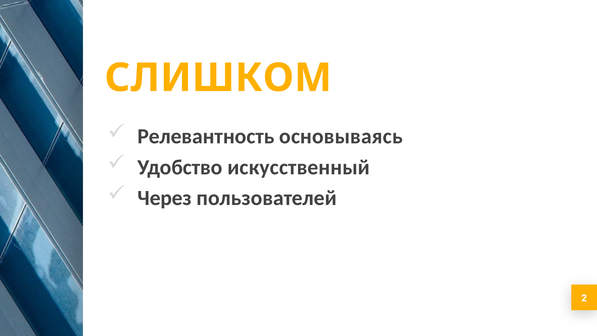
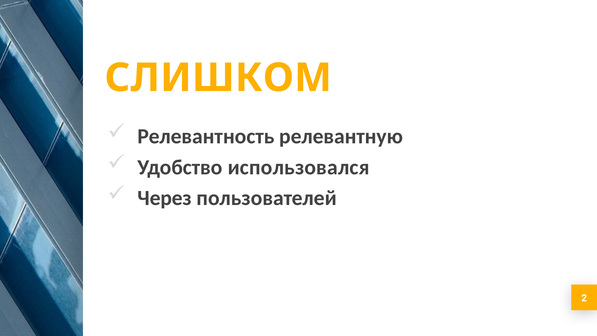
основываясь: основываясь -> релевантную
искусственный: искусственный -> использовался
